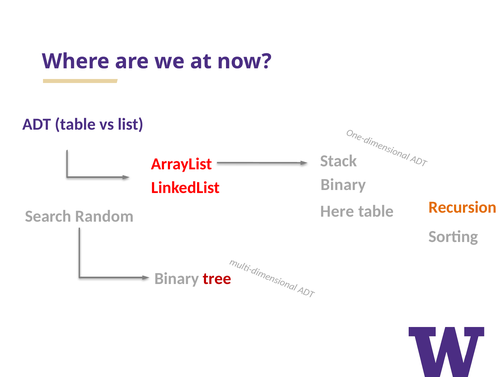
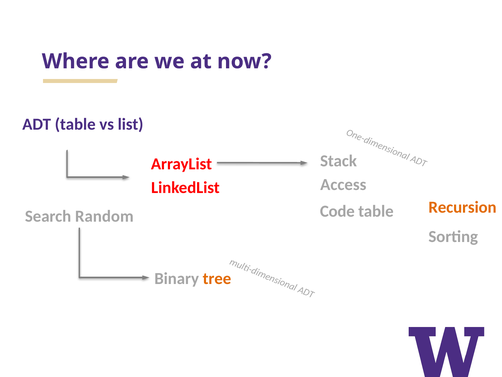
Binary at (343, 184): Binary -> Access
Here: Here -> Code
tree colour: red -> orange
